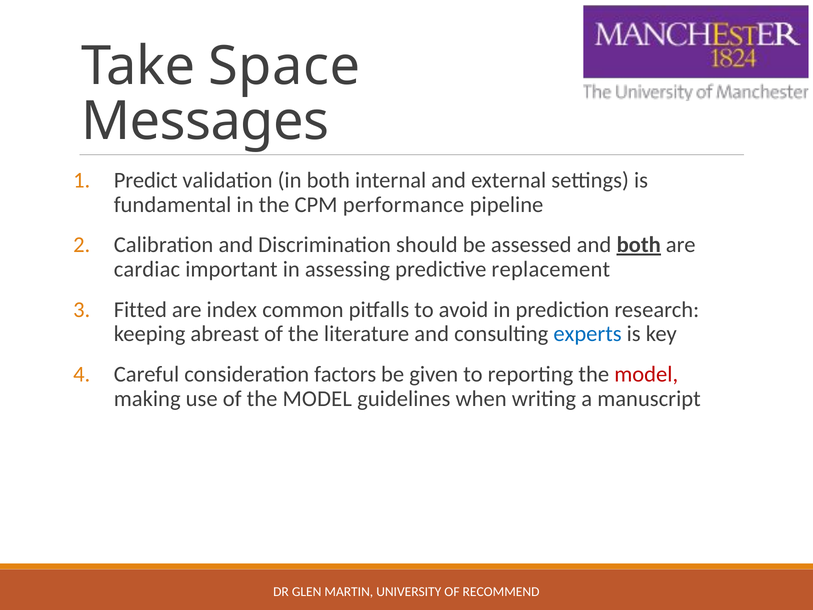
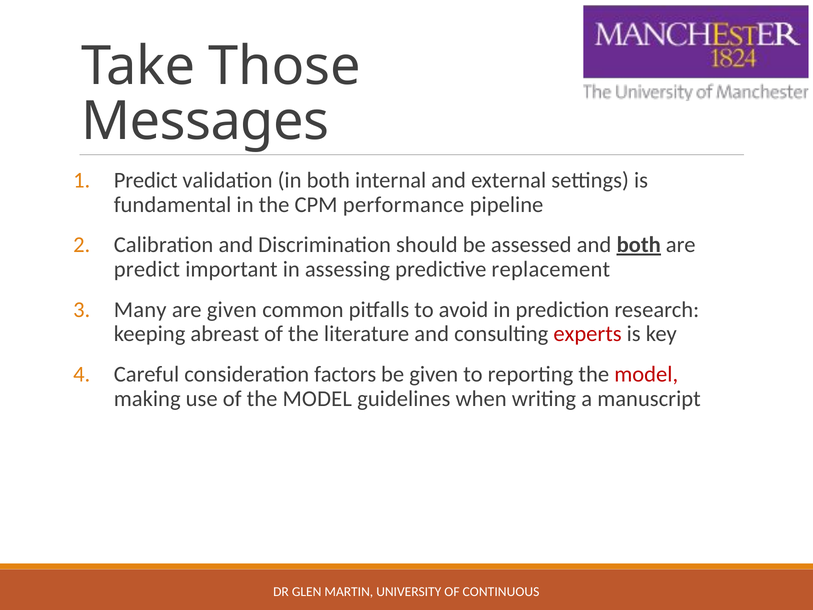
Space: Space -> Those
cardiac at (147, 269): cardiac -> predict
Fitted: Fitted -> Many
are index: index -> given
experts colour: blue -> red
RECOMMEND: RECOMMEND -> CONTINUOUS
